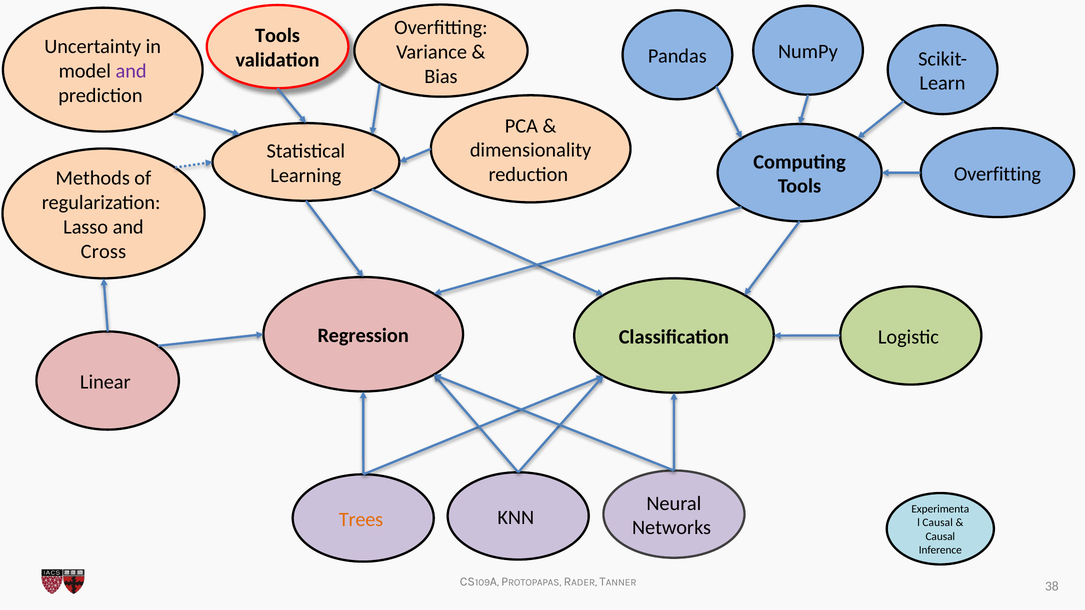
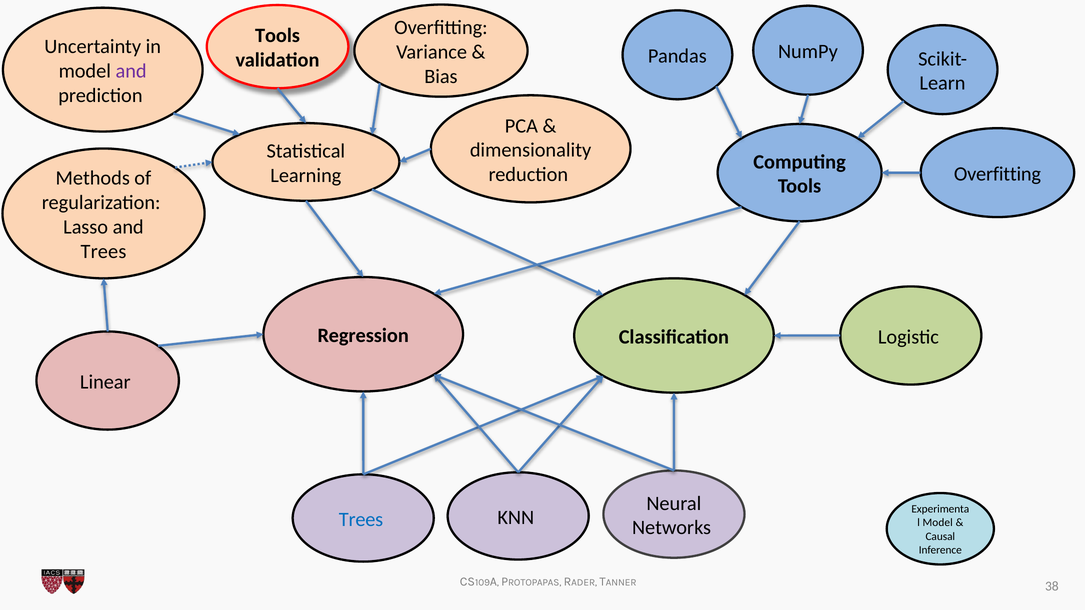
Cross at (103, 252): Cross -> Trees
Trees at (361, 520) colour: orange -> blue
Causal at (938, 523): Causal -> Model
